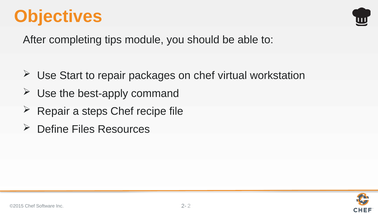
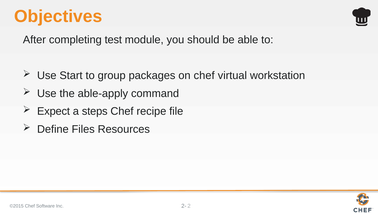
tips: tips -> test
to repair: repair -> group
best-apply: best-apply -> able-apply
Repair at (53, 111): Repair -> Expect
